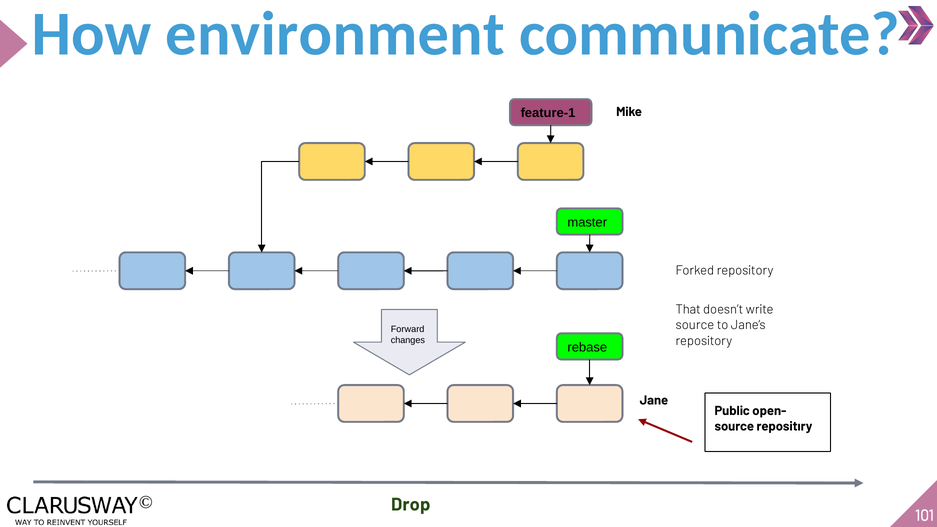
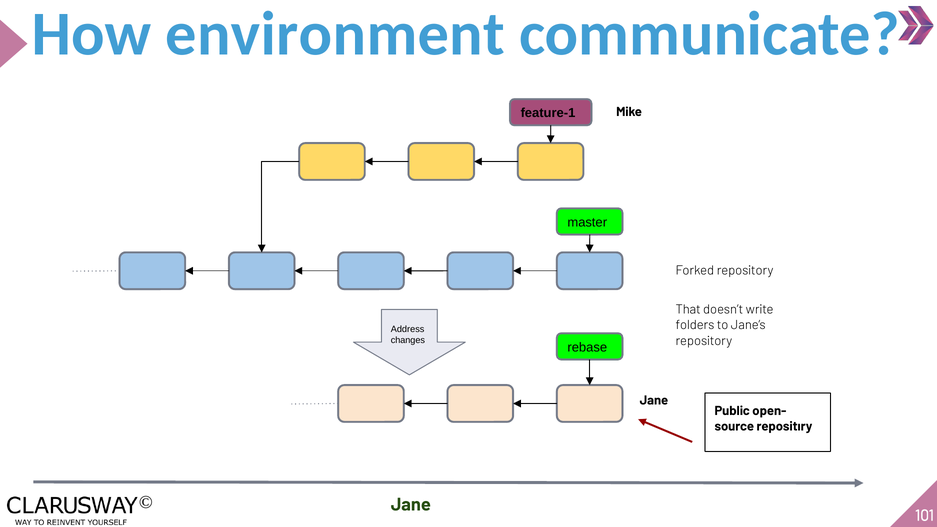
source at (695, 325): source -> folders
Forward: Forward -> Address
Drop at (411, 505): Drop -> Jane
